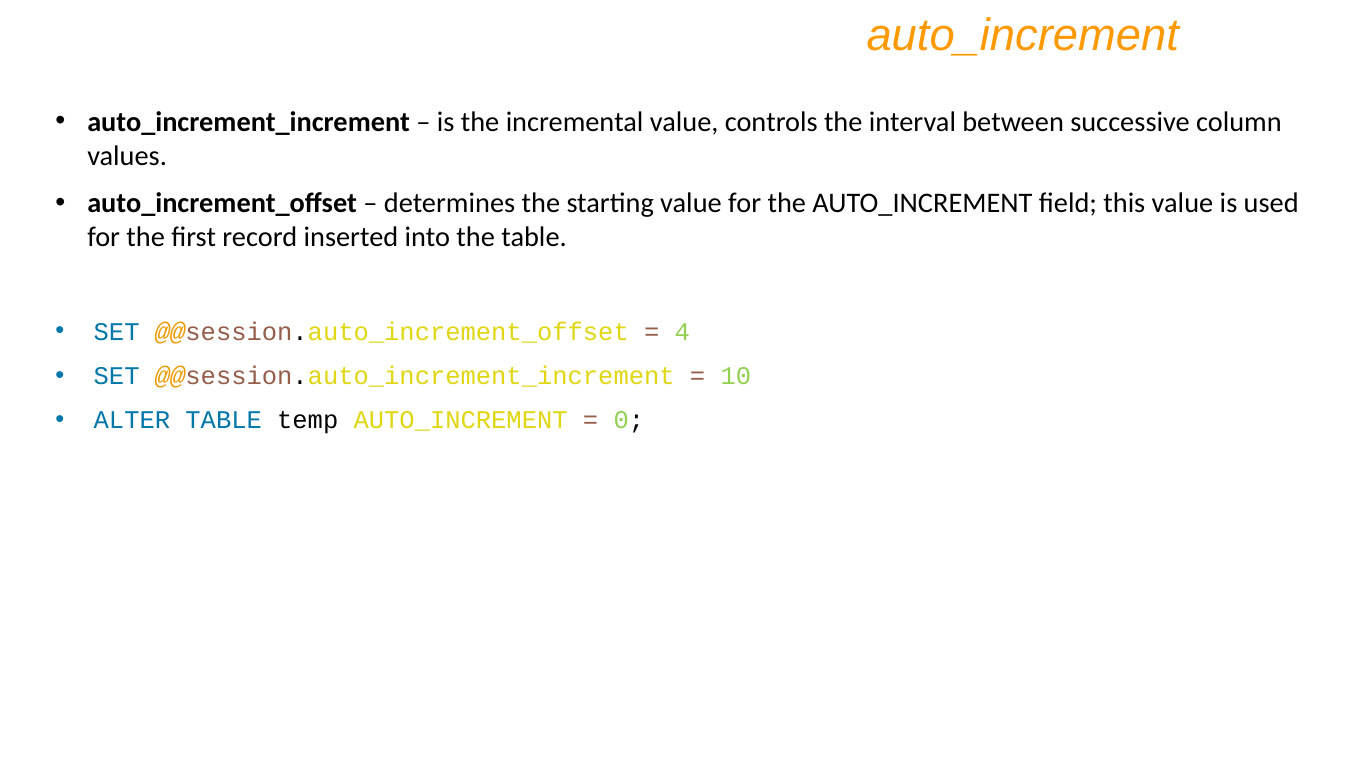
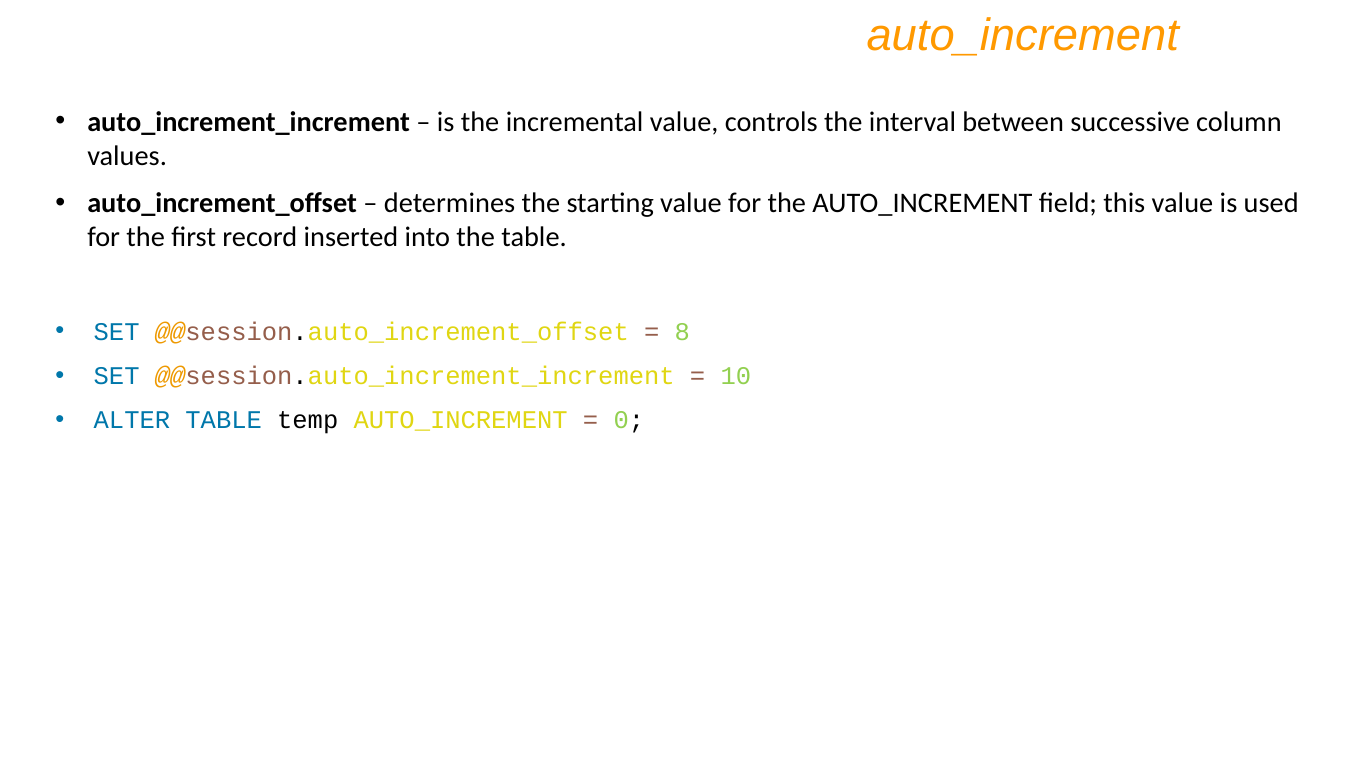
4: 4 -> 8
